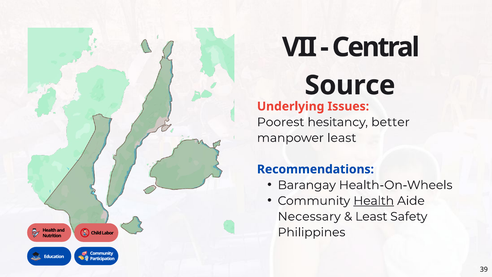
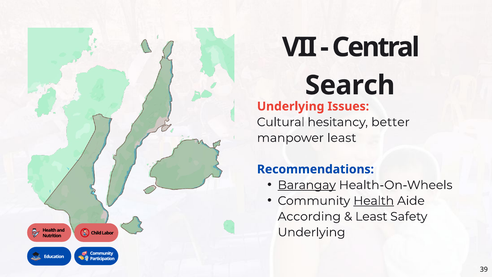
Source: Source -> Search
Poorest: Poorest -> Cultural
Barangay underline: none -> present
Necessary: Necessary -> According
Philippines at (312, 232): Philippines -> Underlying
